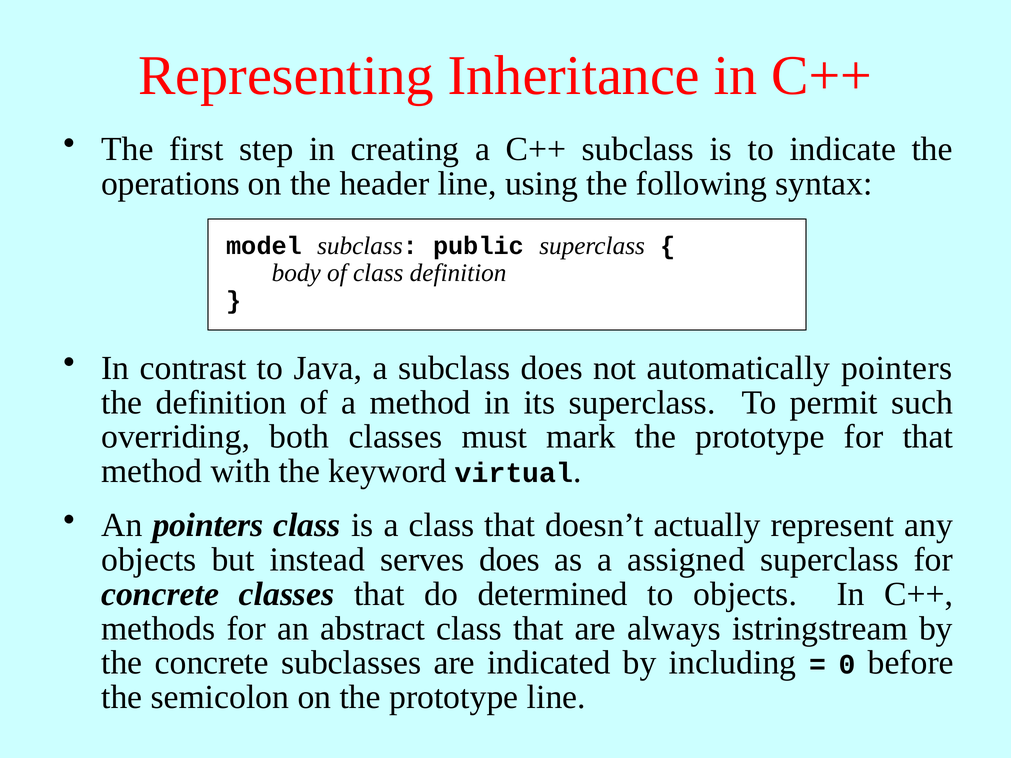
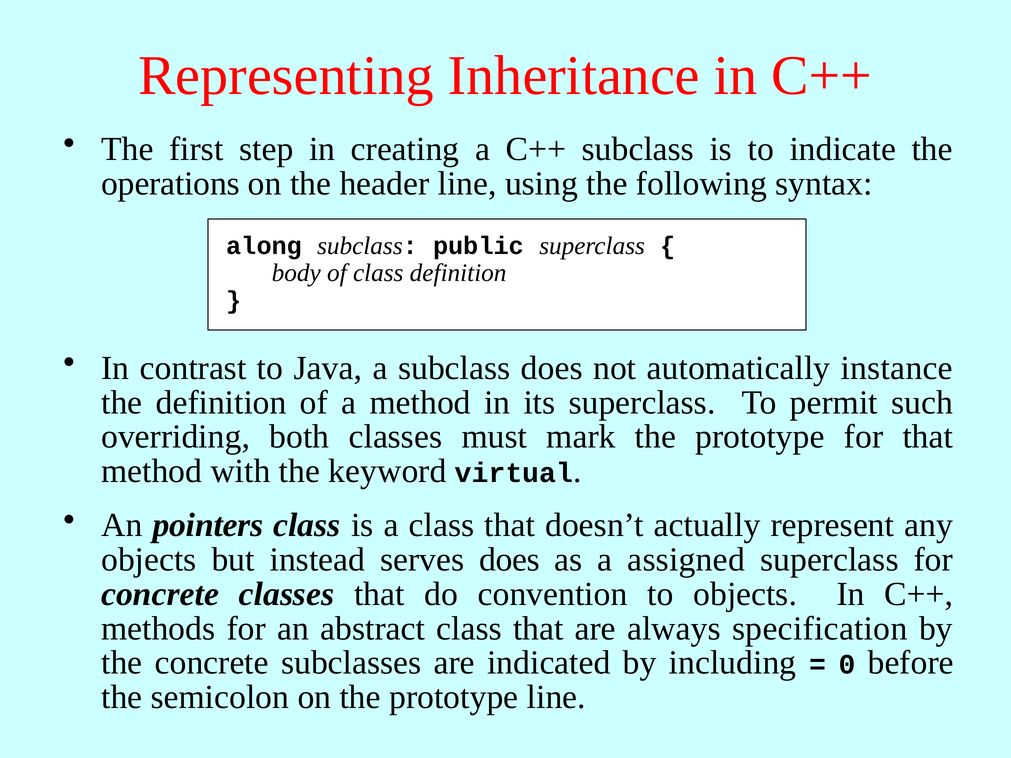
model: model -> along
automatically pointers: pointers -> instance
determined: determined -> convention
istringstream: istringstream -> specification
